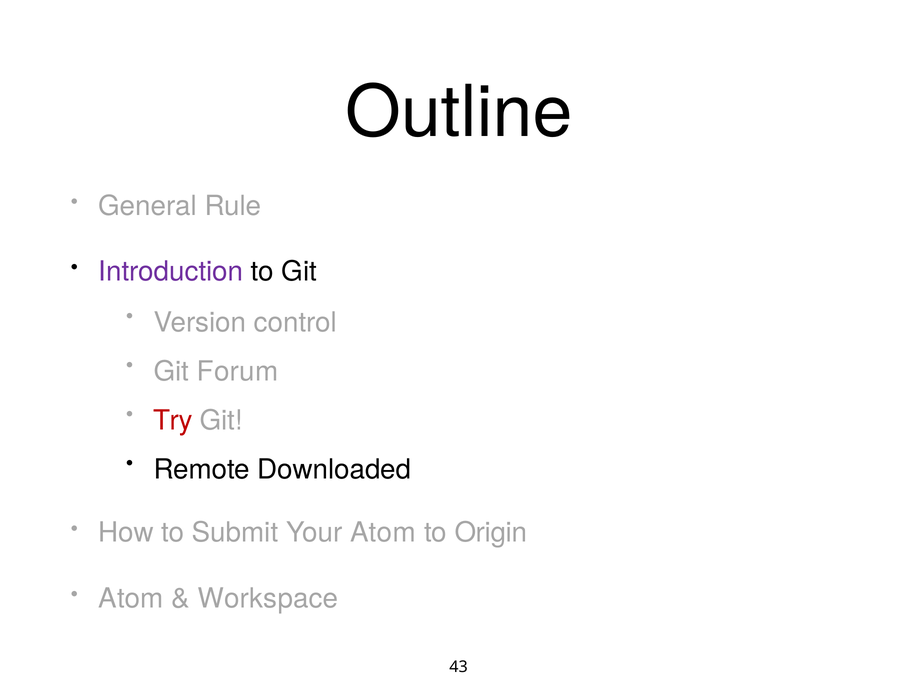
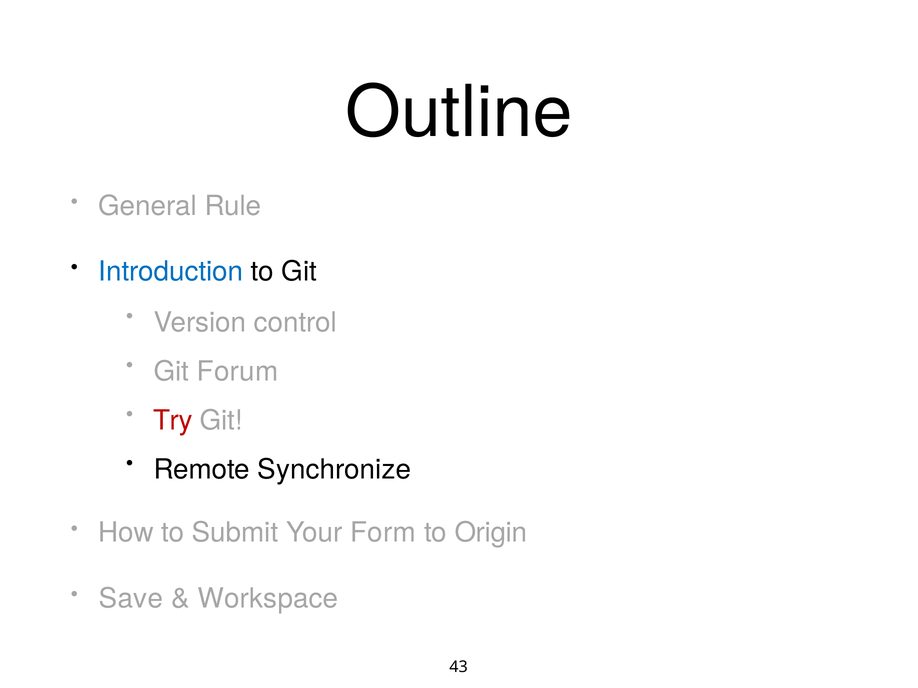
Introduction colour: purple -> blue
Downloaded: Downloaded -> Synchronize
Your Atom: Atom -> Form
Atom at (131, 599): Atom -> Save
